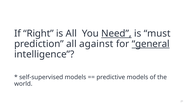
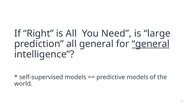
Need underline: present -> none
must: must -> large
all against: against -> general
